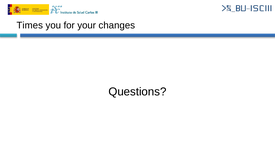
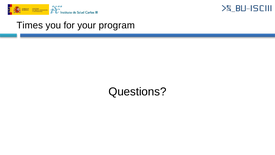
changes: changes -> program
